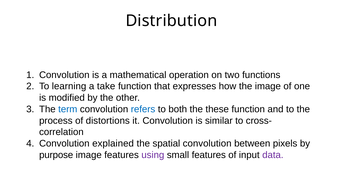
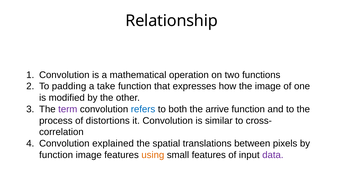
Distribution: Distribution -> Relationship
learning: learning -> padding
term colour: blue -> purple
these: these -> arrive
spatial convolution: convolution -> translations
purpose at (56, 155): purpose -> function
using colour: purple -> orange
